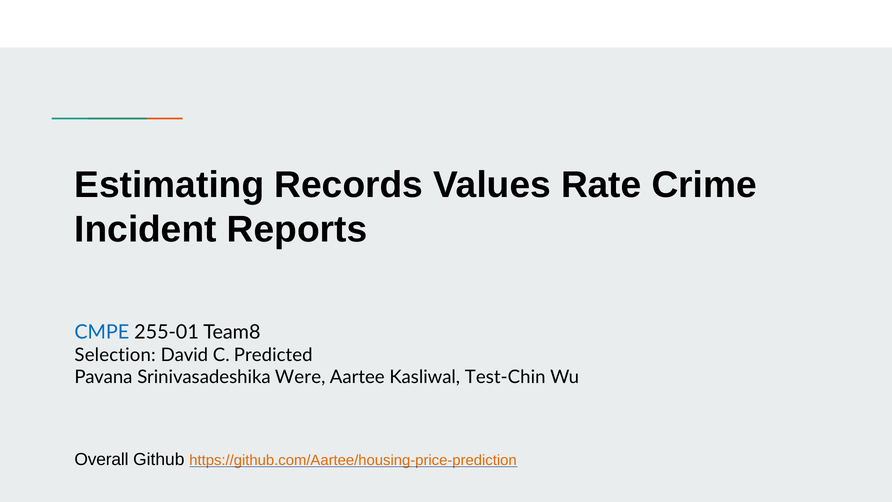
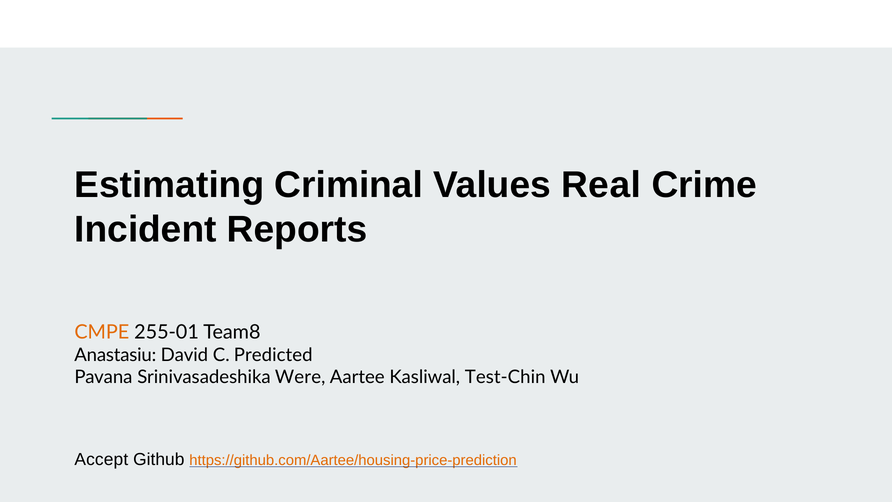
Records: Records -> Criminal
Rate: Rate -> Real
CMPE colour: blue -> orange
Selection: Selection -> Anastasiu
Overall: Overall -> Accept
